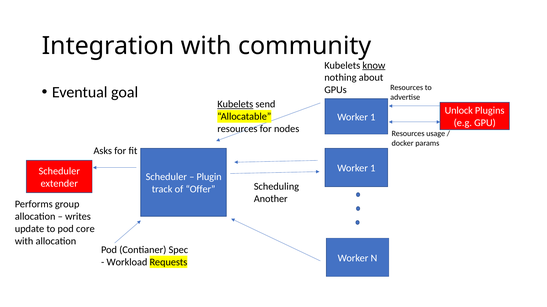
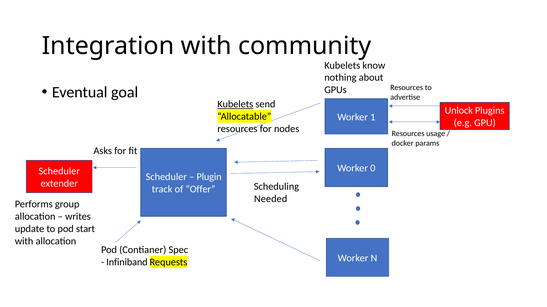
know underline: present -> none
1 at (373, 169): 1 -> 0
Another: Another -> Needed
core: core -> start
Workload: Workload -> Infiniband
